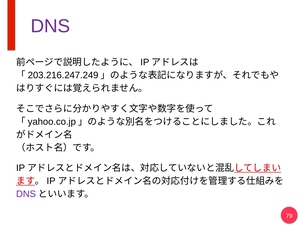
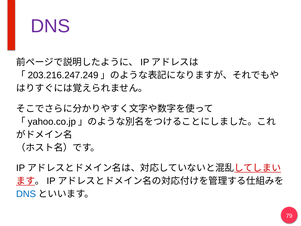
DNS at (26, 194) colour: purple -> blue
